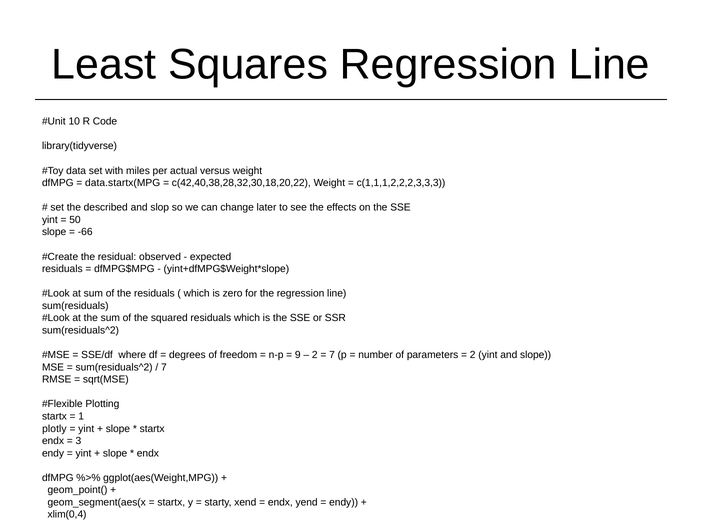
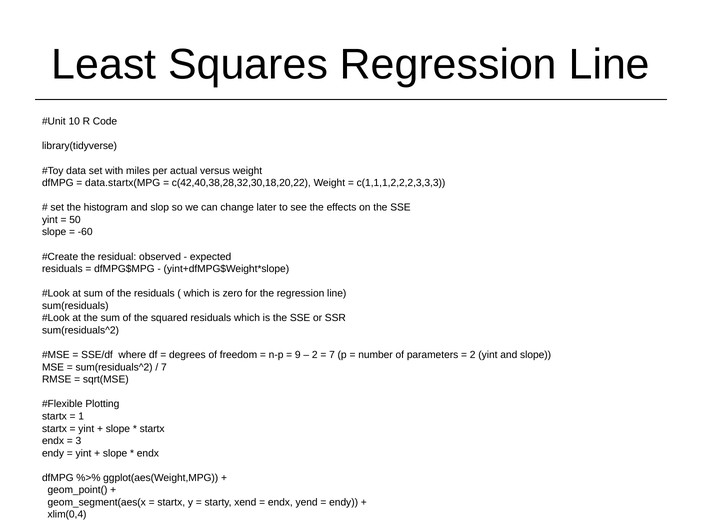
described: described -> histogram
-66: -66 -> -60
plotly at (54, 428): plotly -> startx
